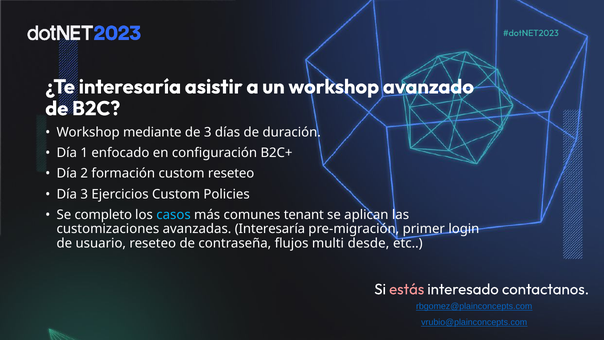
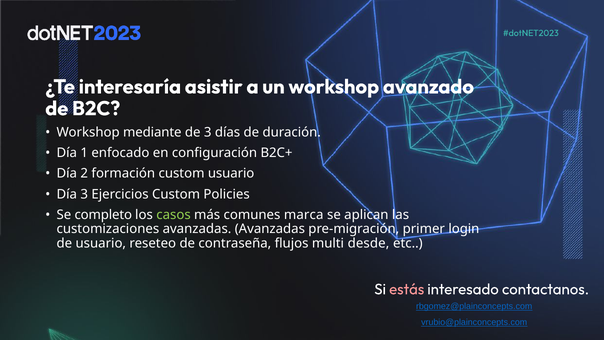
custom reseteo: reseteo -> usuario
casos colour: light blue -> light green
tenant: tenant -> marca
avanzadas Interesaría: Interesaría -> Avanzadas
